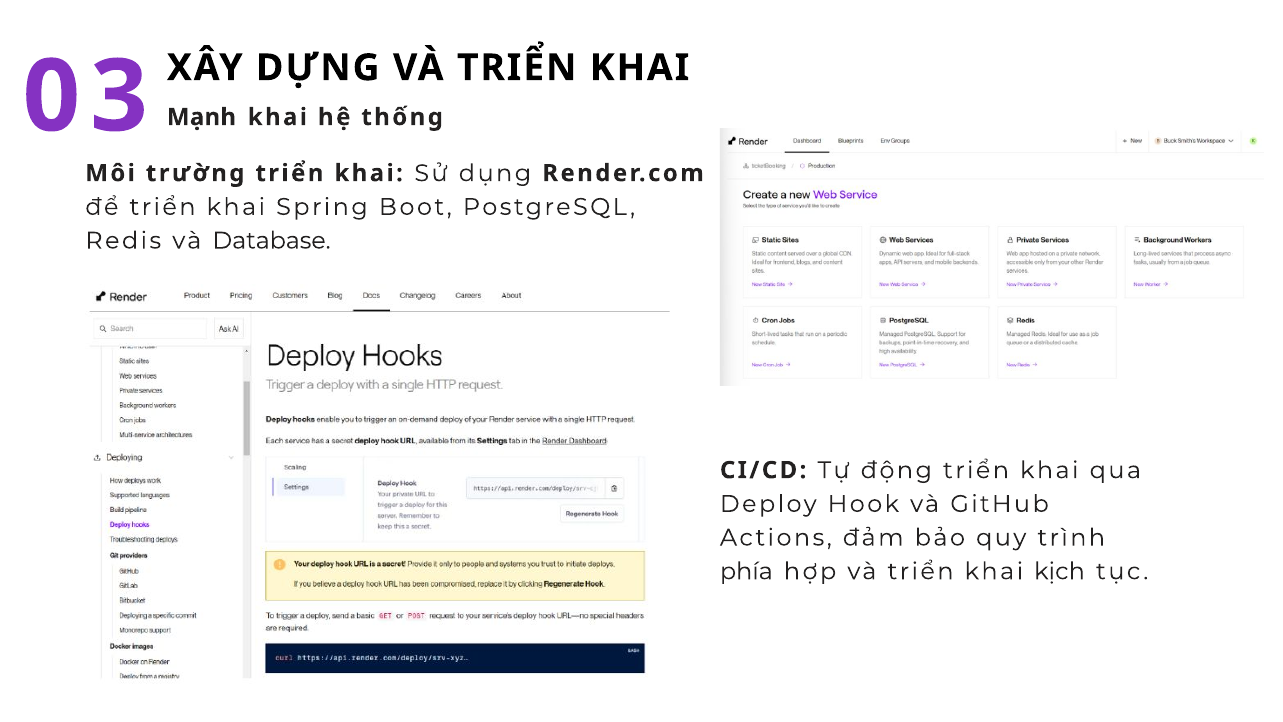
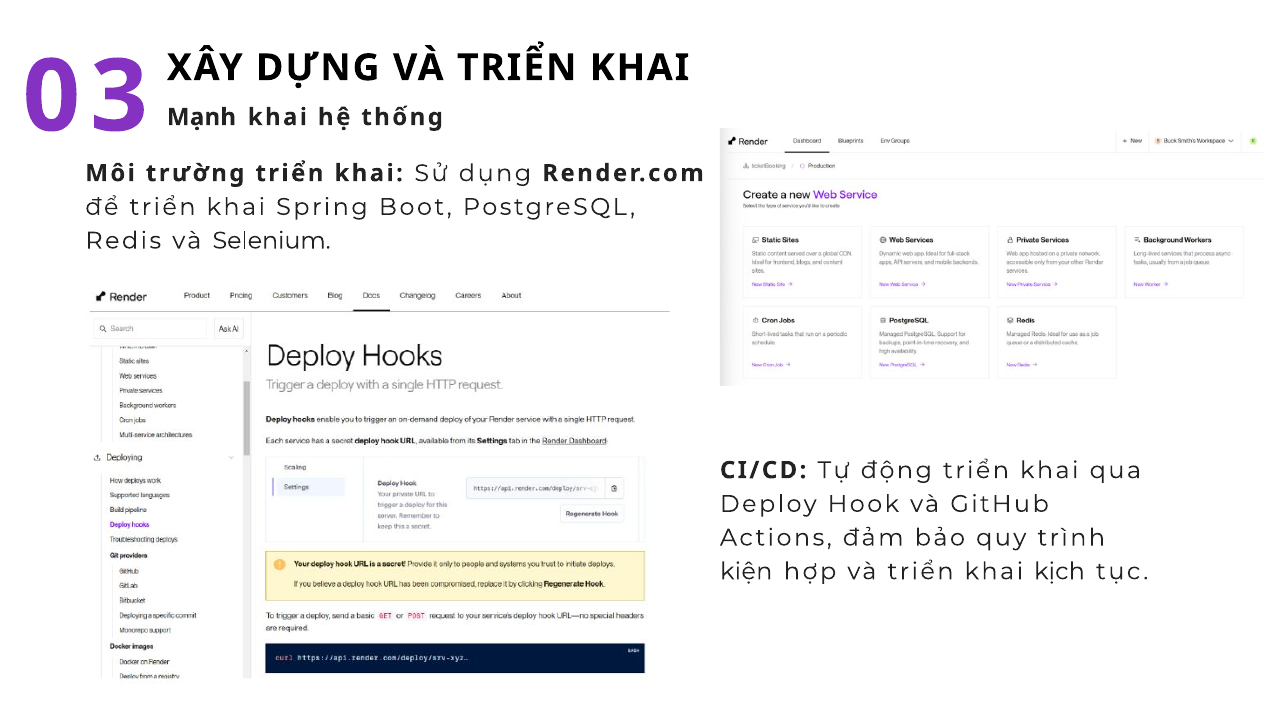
Database: Database -> Selenium
phía: phía -> kiện
